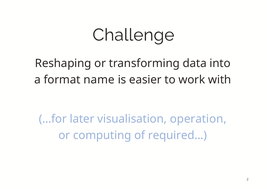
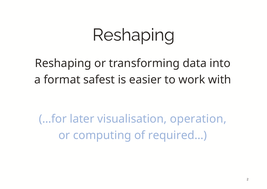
Challenge at (133, 35): Challenge -> Reshaping
name: name -> safest
